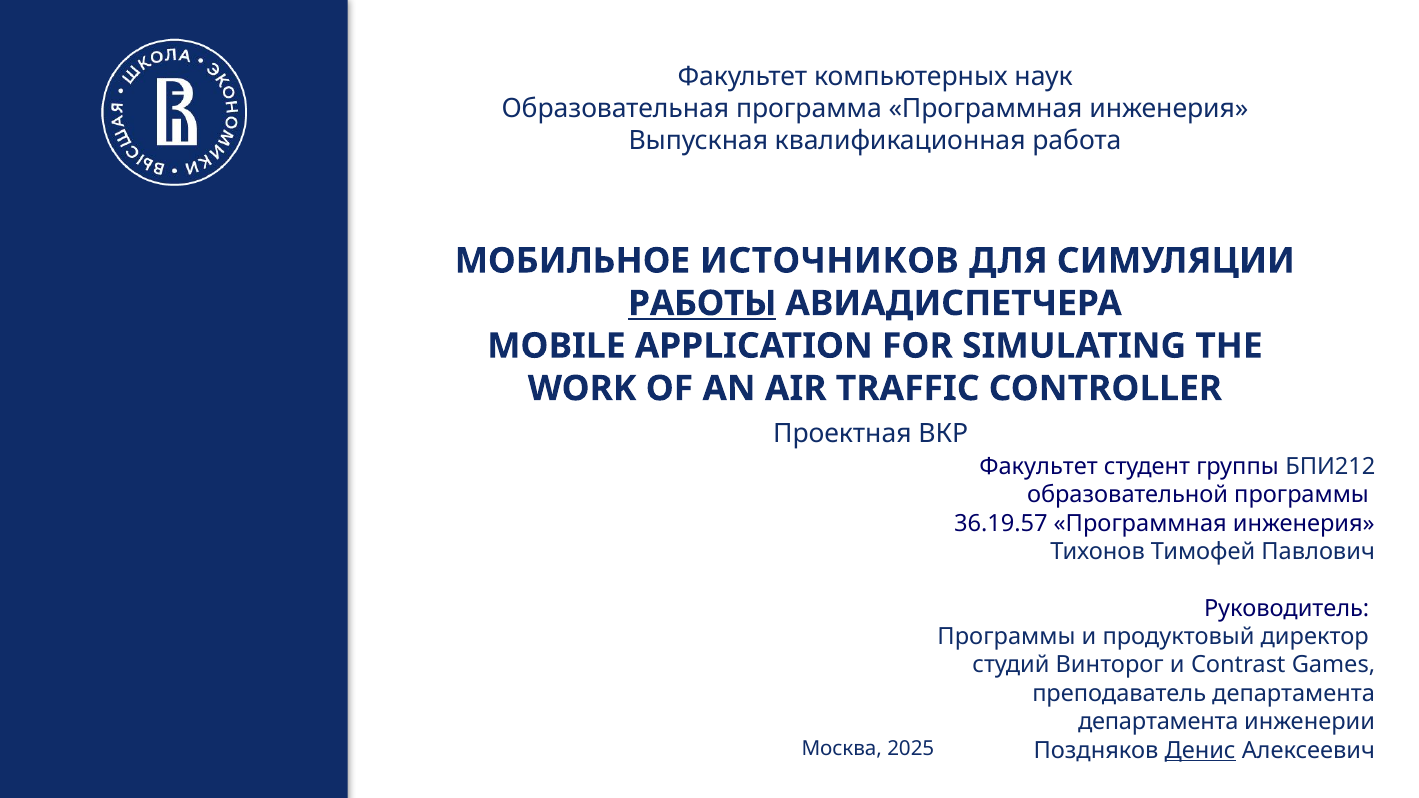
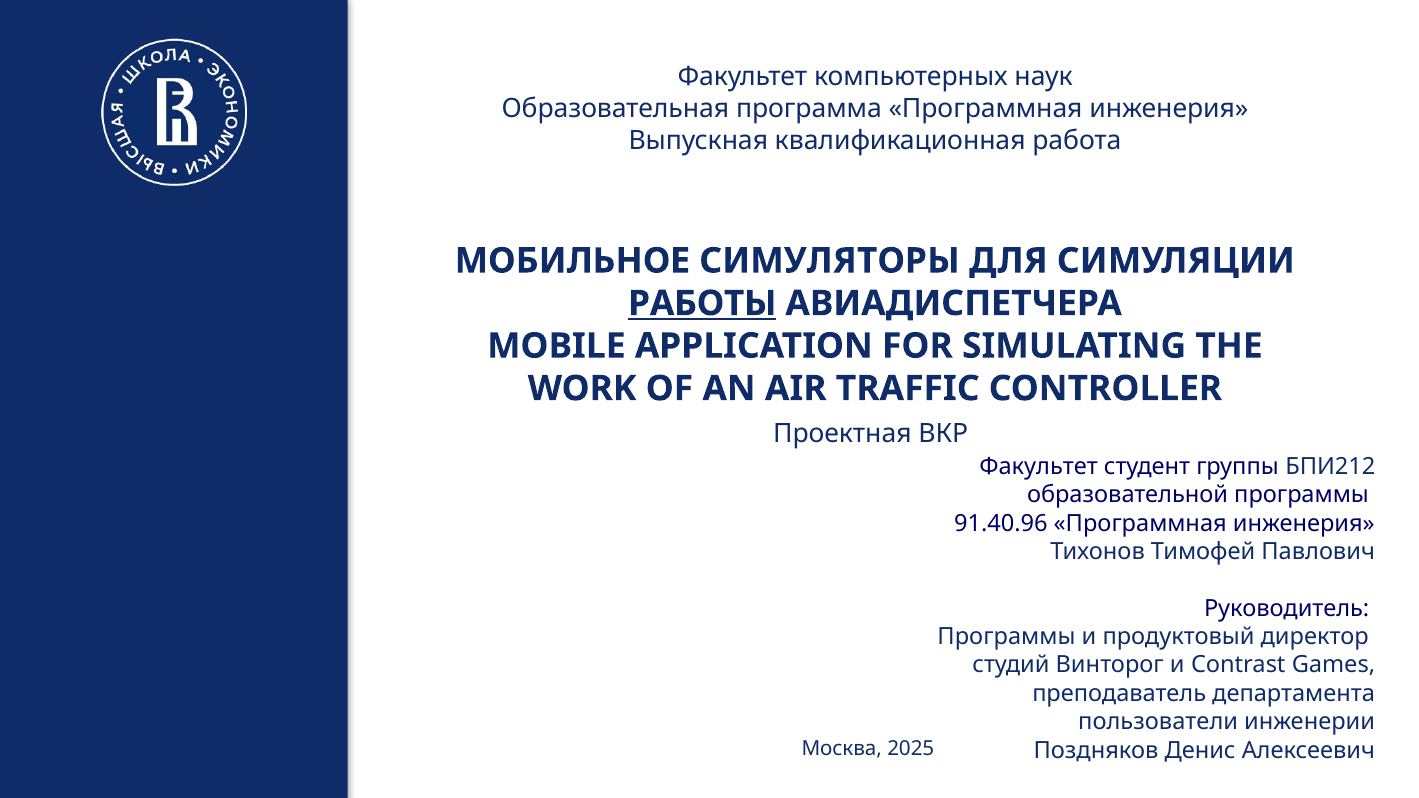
ИСТОЧНИКОВ: ИСТОЧНИКОВ -> СИМУЛЯТОРЫ
36.19.57: 36.19.57 -> 91.40.96
департамента at (1158, 722): департамента -> пользователи
Денис underline: present -> none
